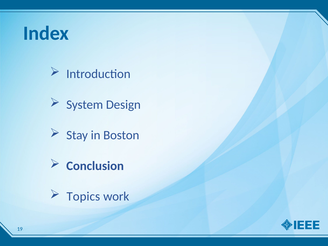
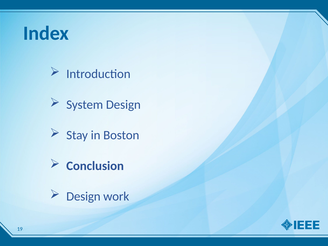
Topics at (83, 197): Topics -> Design
